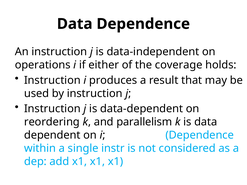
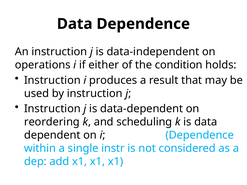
coverage: coverage -> condition
parallelism: parallelism -> scheduling
